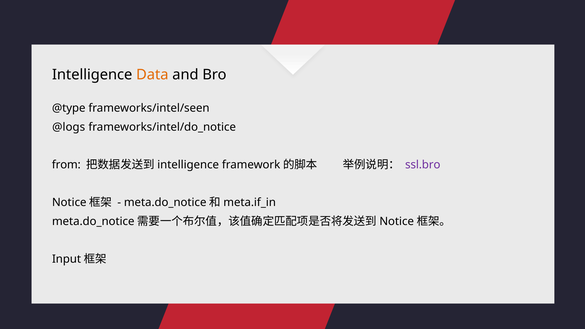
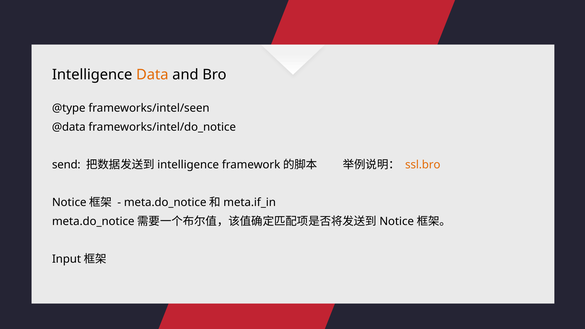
@logs: @logs -> @data
from: from -> send
ssl.bro colour: purple -> orange
